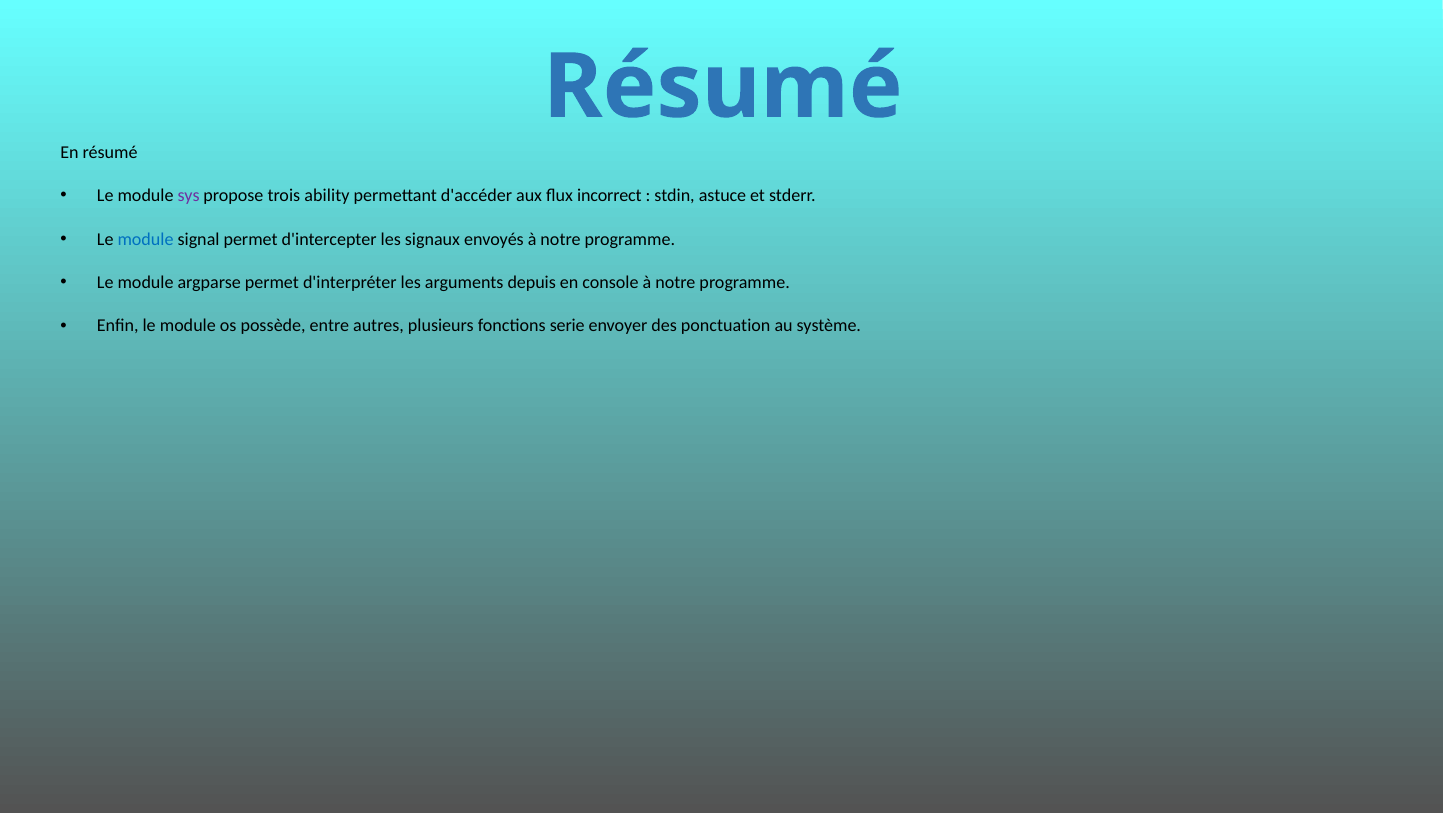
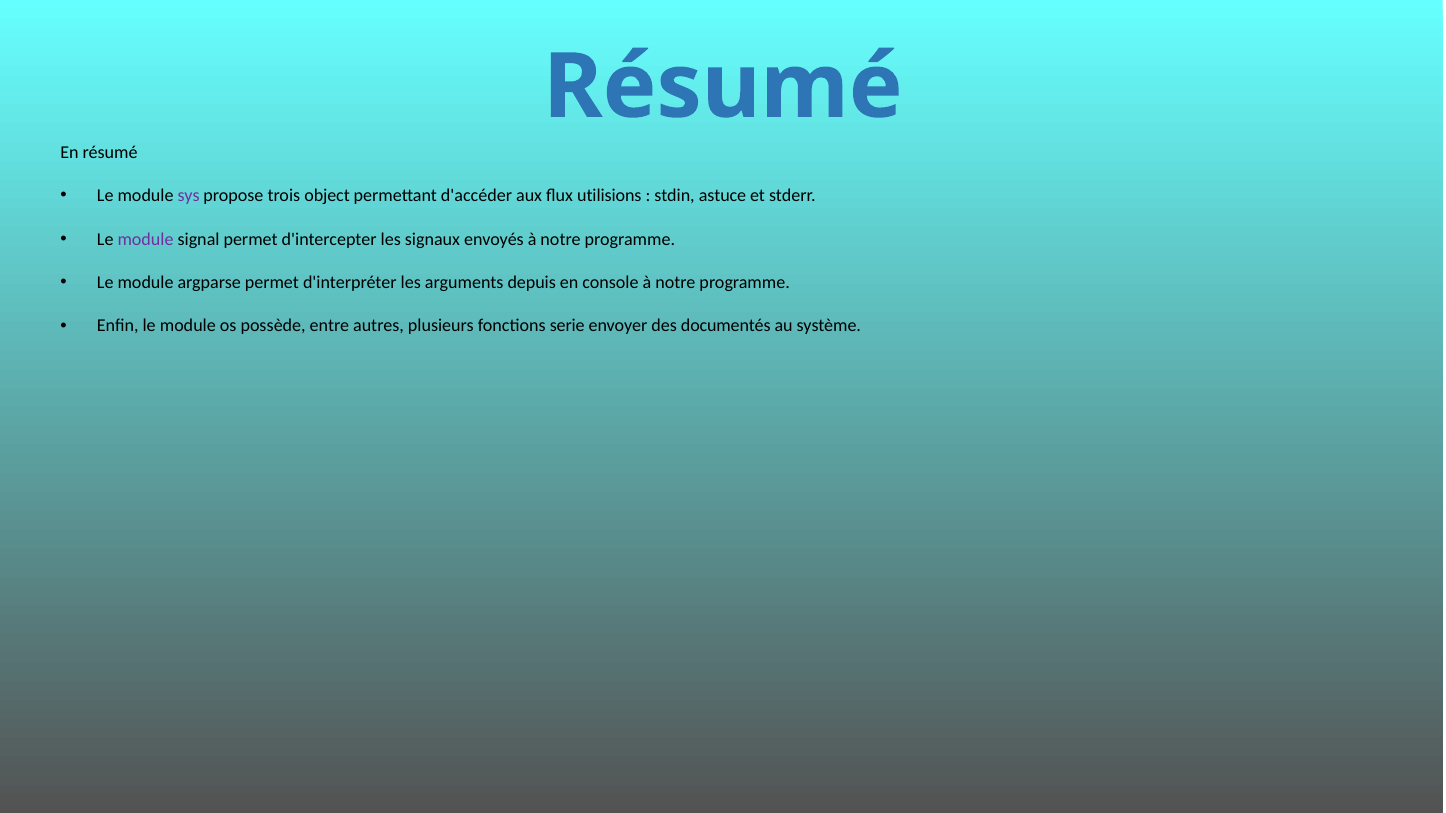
ability: ability -> object
incorrect: incorrect -> utilisions
module at (146, 239) colour: blue -> purple
ponctuation: ponctuation -> documentés
